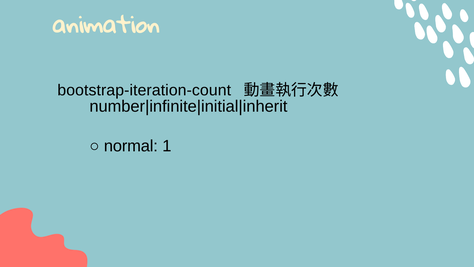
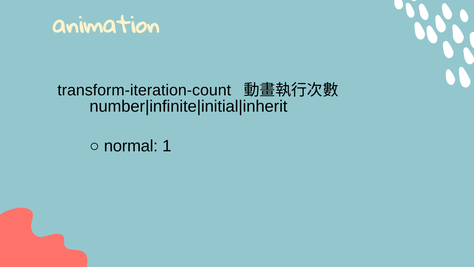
bootstrap-iteration-count: bootstrap-iteration-count -> transform-iteration-count
